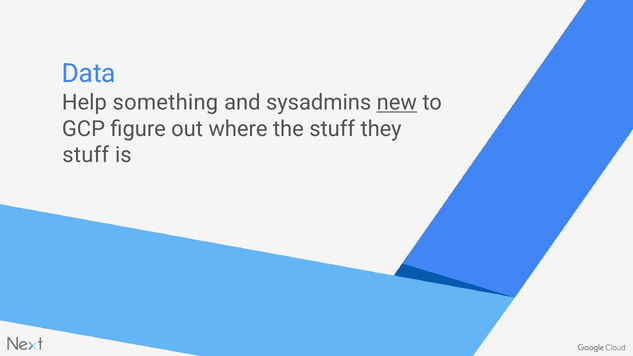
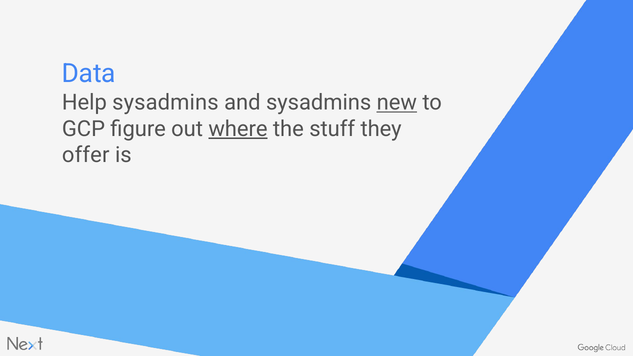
Help something: something -> sysadmins
where underline: none -> present
stuff at (86, 155): stuff -> offer
